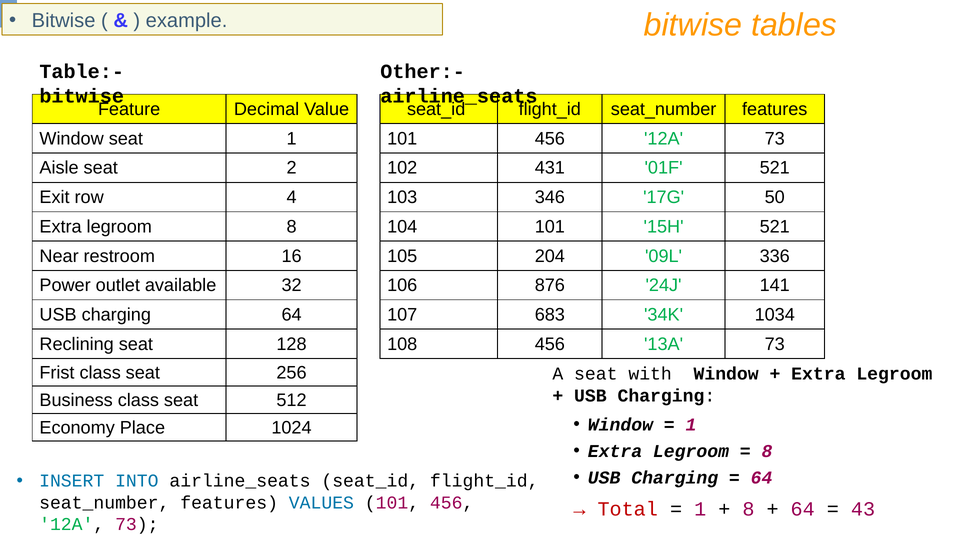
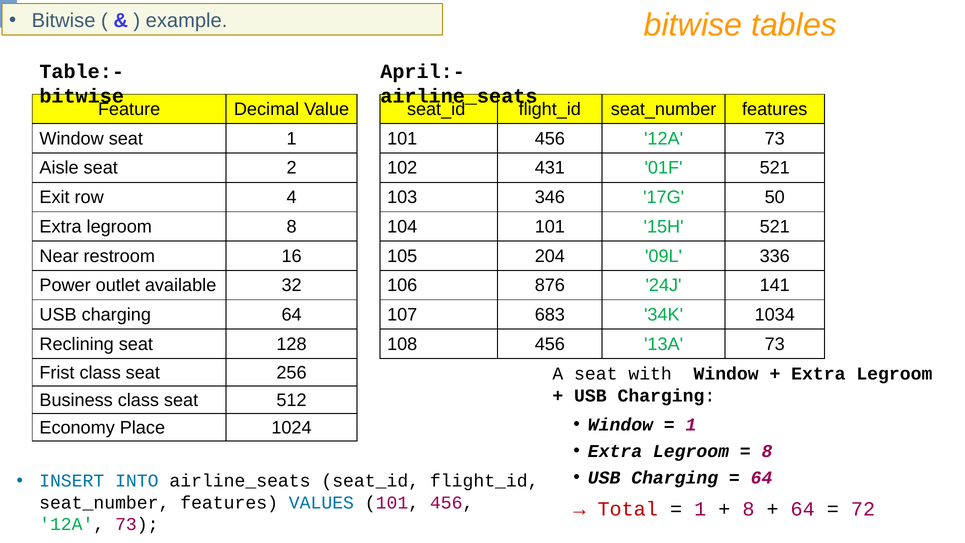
Other:-: Other:- -> April:-
43: 43 -> 72
